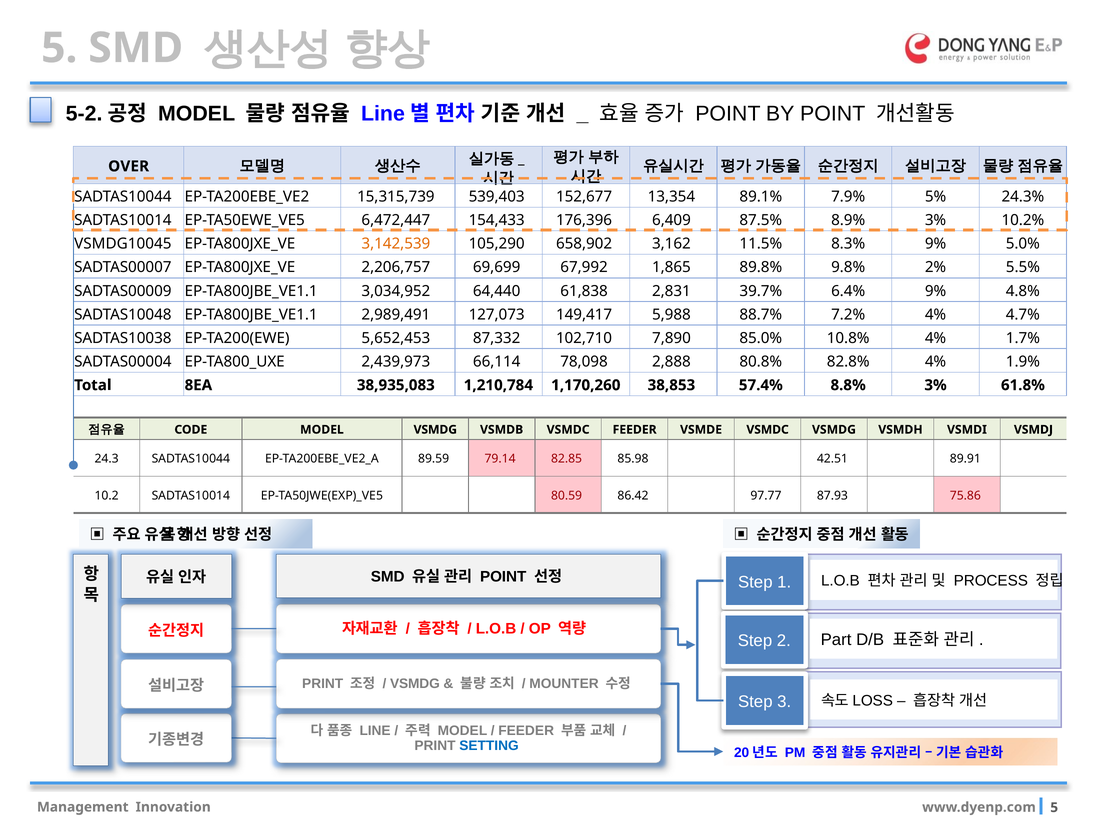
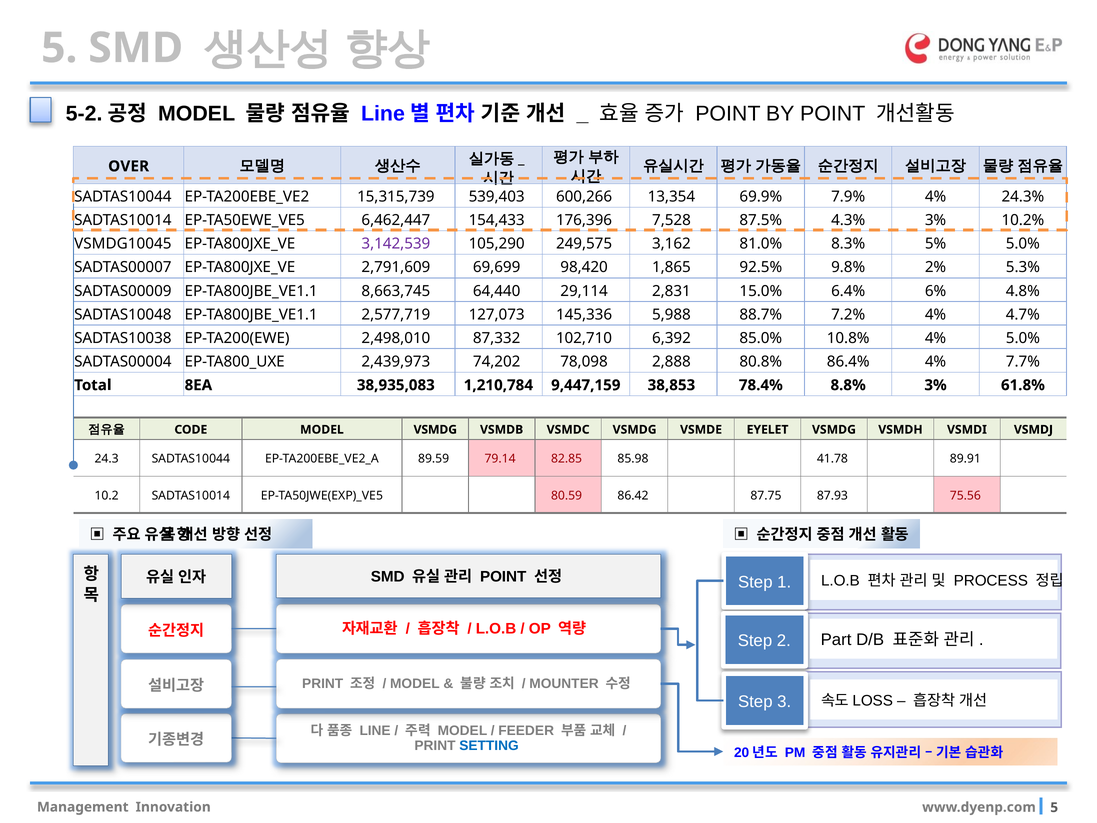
152,677: 152,677 -> 600,266
89.1%: 89.1% -> 69.9%
7.9% 5%: 5% -> 4%
6,472,447: 6,472,447 -> 6,462,447
6,409: 6,409 -> 7,528
8.9%: 8.9% -> 4.3%
3,142,539 colour: orange -> purple
658,902: 658,902 -> 249,575
11.5%: 11.5% -> 81.0%
8.3% 9%: 9% -> 5%
2,206,757: 2,206,757 -> 2,791,609
67,992: 67,992 -> 98,420
89.8%: 89.8% -> 92.5%
5.5%: 5.5% -> 5.3%
3,034,952: 3,034,952 -> 8,663,745
61,838: 61,838 -> 29,114
39.7%: 39.7% -> 15.0%
6.4% 9%: 9% -> 6%
2,989,491: 2,989,491 -> 2,577,719
149,417: 149,417 -> 145,336
5,652,453: 5,652,453 -> 2,498,010
7,890: 7,890 -> 6,392
4% 1.7%: 1.7% -> 5.0%
66,114: 66,114 -> 74,202
82.8%: 82.8% -> 86.4%
1.9%: 1.9% -> 7.7%
1,170,260: 1,170,260 -> 9,447,159
57.4%: 57.4% -> 78.4%
VSMDC FEEDER: FEEDER -> VSMDG
VSMDE VSMDC: VSMDC -> EYELET
42.51: 42.51 -> 41.78
97.77: 97.77 -> 87.75
75.86: 75.86 -> 75.56
VSMDG at (415, 683): VSMDG -> MODEL
